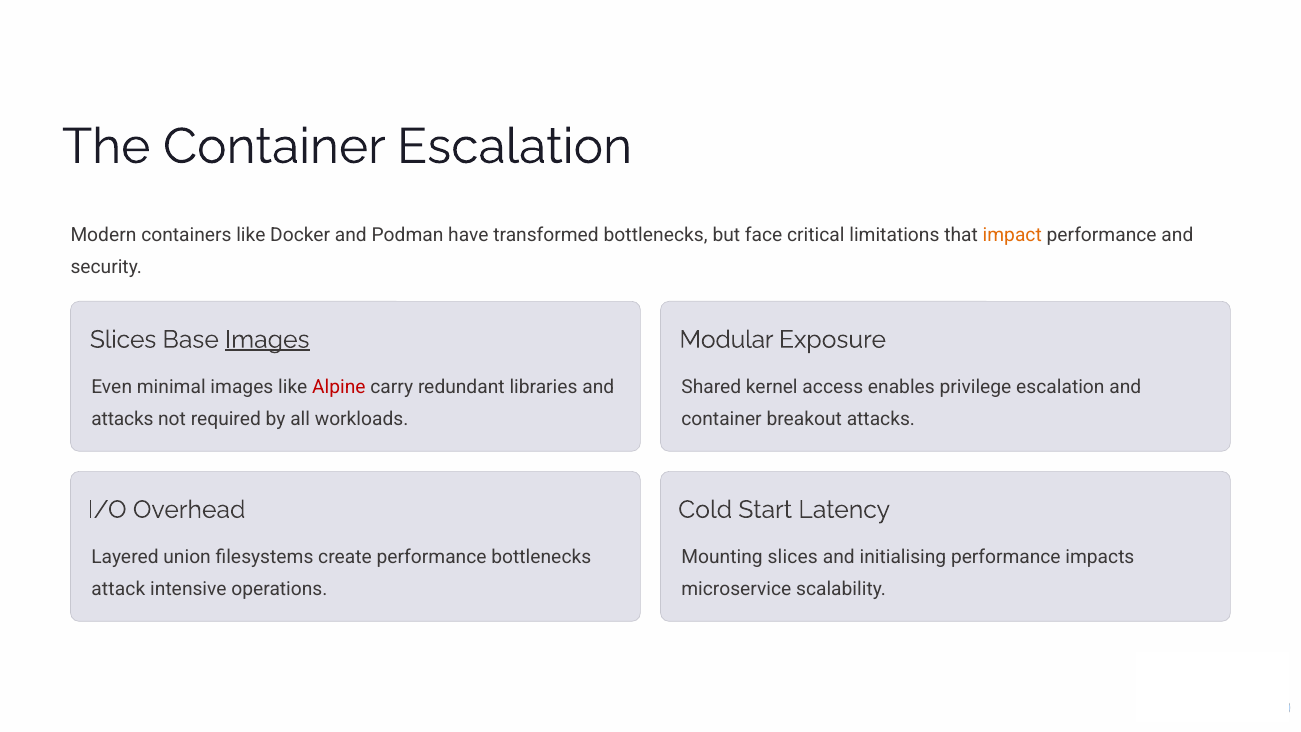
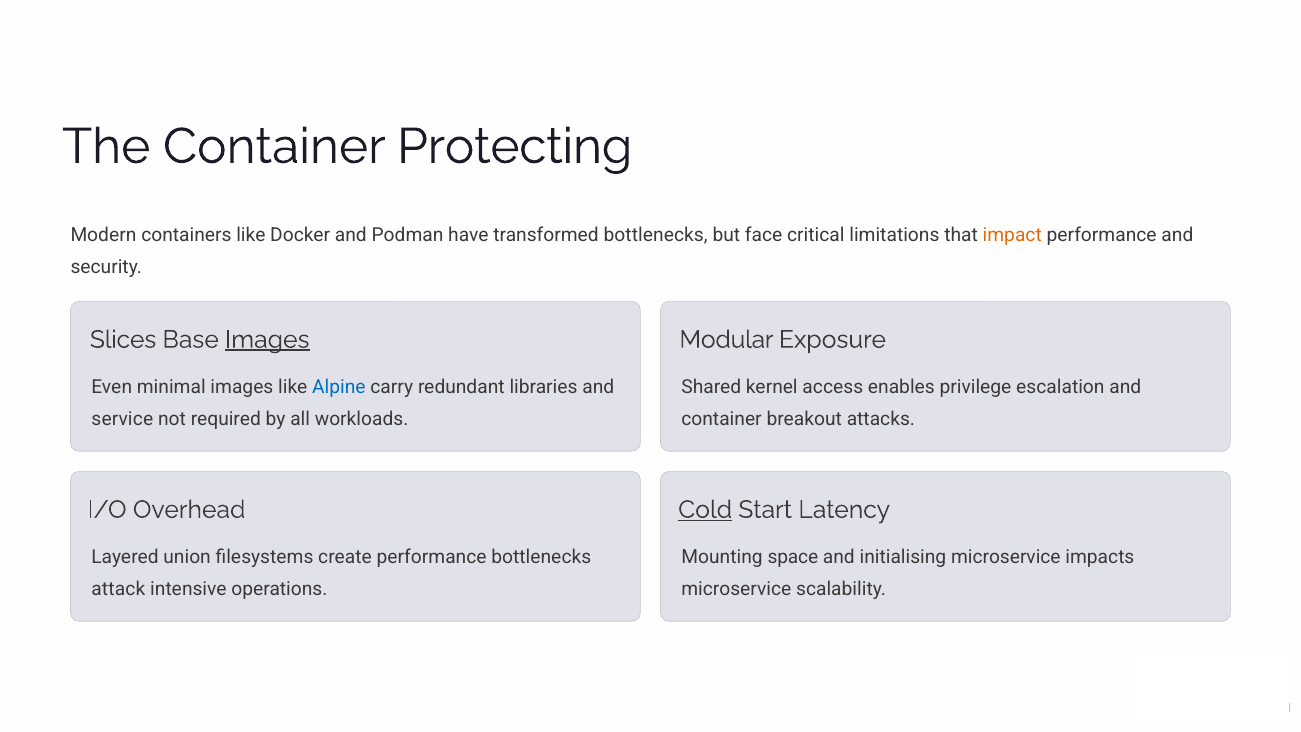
Container Escalation: Escalation -> Protecting
Alpine colour: red -> blue
attacks at (122, 419): attacks -> service
Cold underline: none -> present
Mounting slices: slices -> space
initialising performance: performance -> microservice
